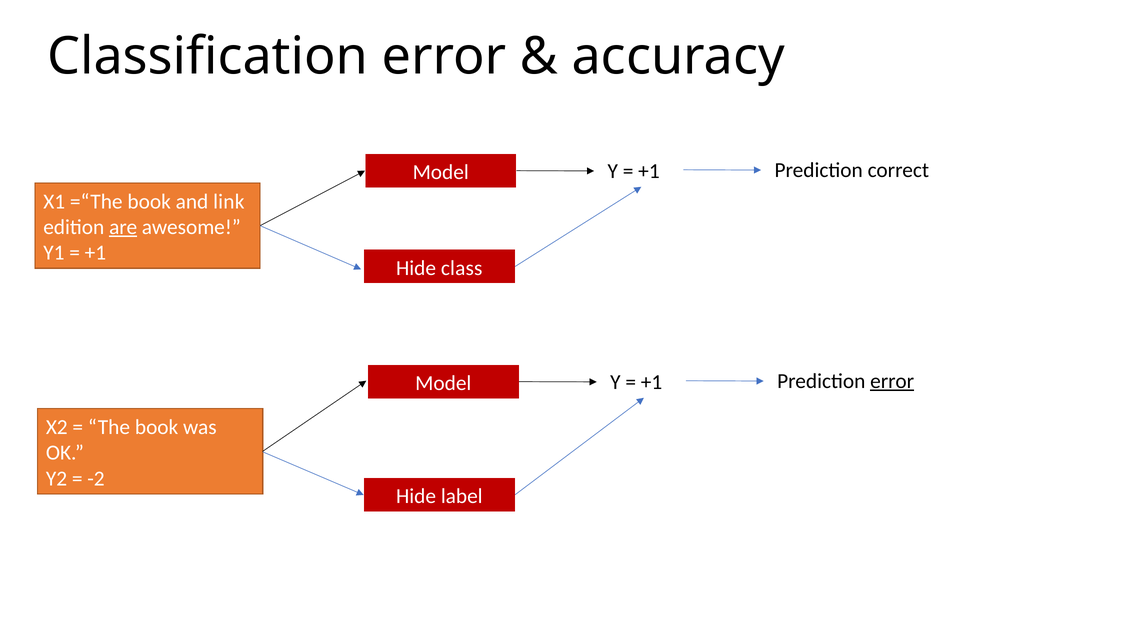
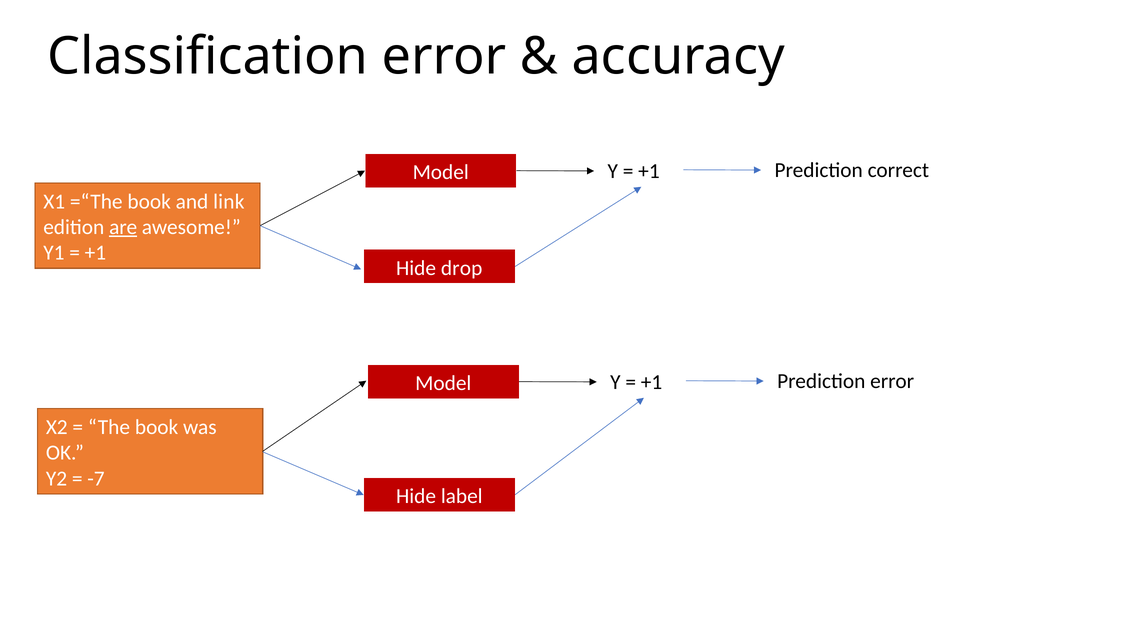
class: class -> drop
error at (892, 381) underline: present -> none
-2: -2 -> -7
